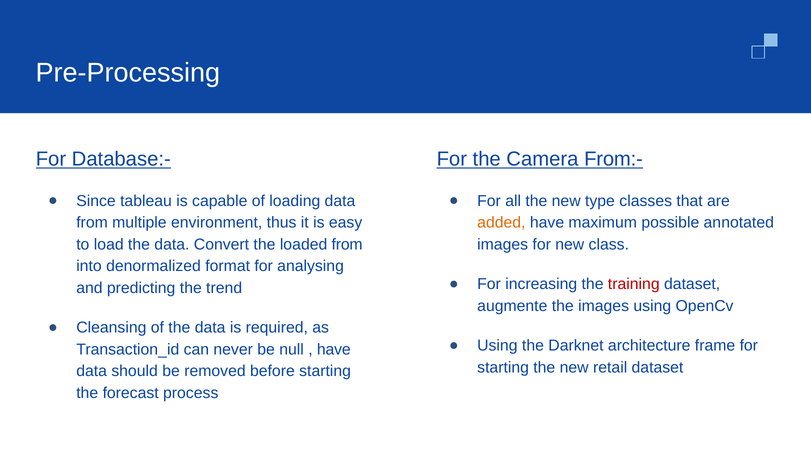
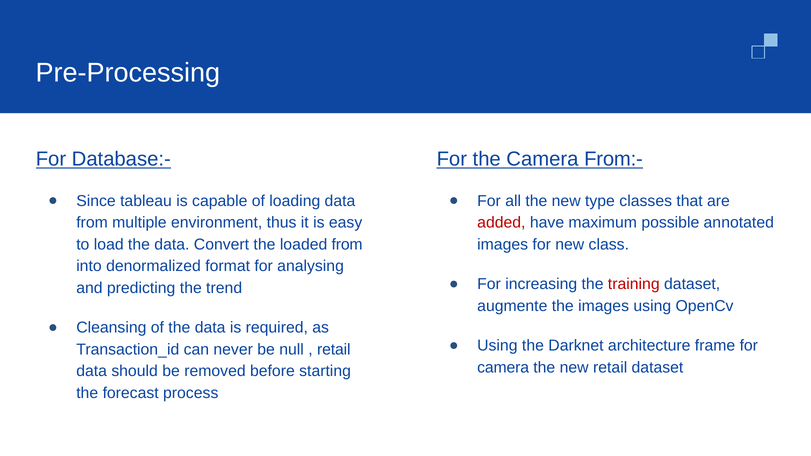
added colour: orange -> red
have at (334, 350): have -> retail
starting at (503, 368): starting -> camera
